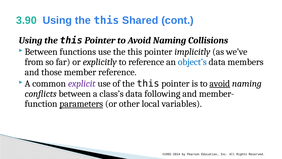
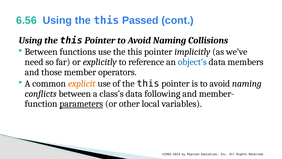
3.90: 3.90 -> 6.56
Shared: Shared -> Passed
from: from -> need
member reference: reference -> operators
explicit colour: purple -> orange
avoid at (220, 83) underline: present -> none
